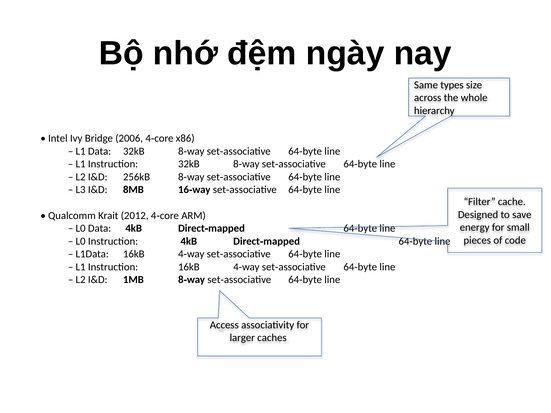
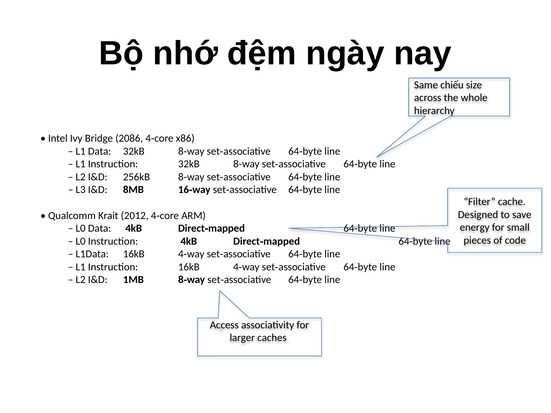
types: types -> chiếu
2006: 2006 -> 2086
